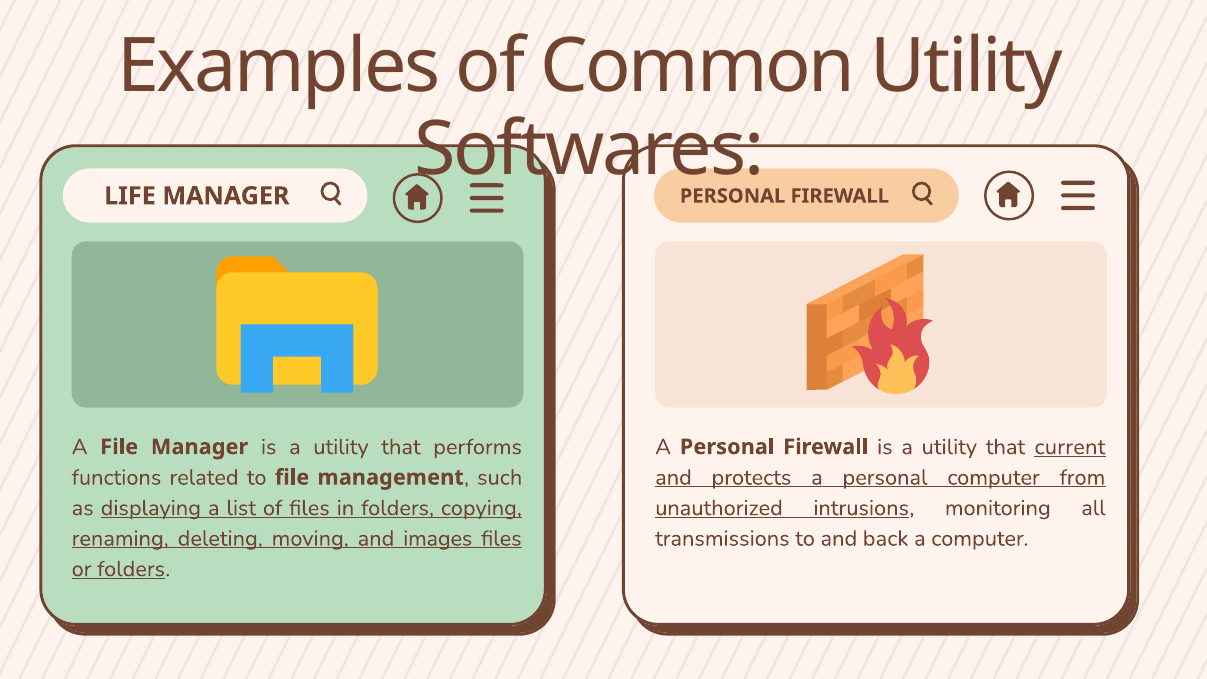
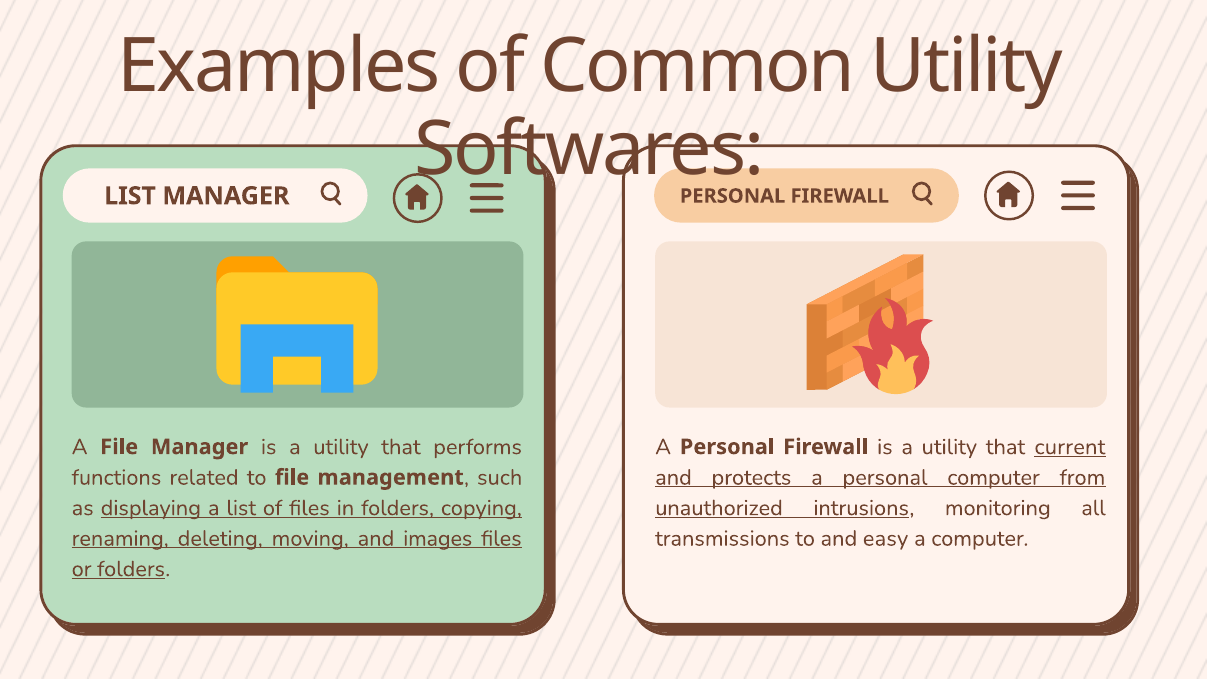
LIFE at (130, 196): LIFE -> LIST
back: back -> easy
